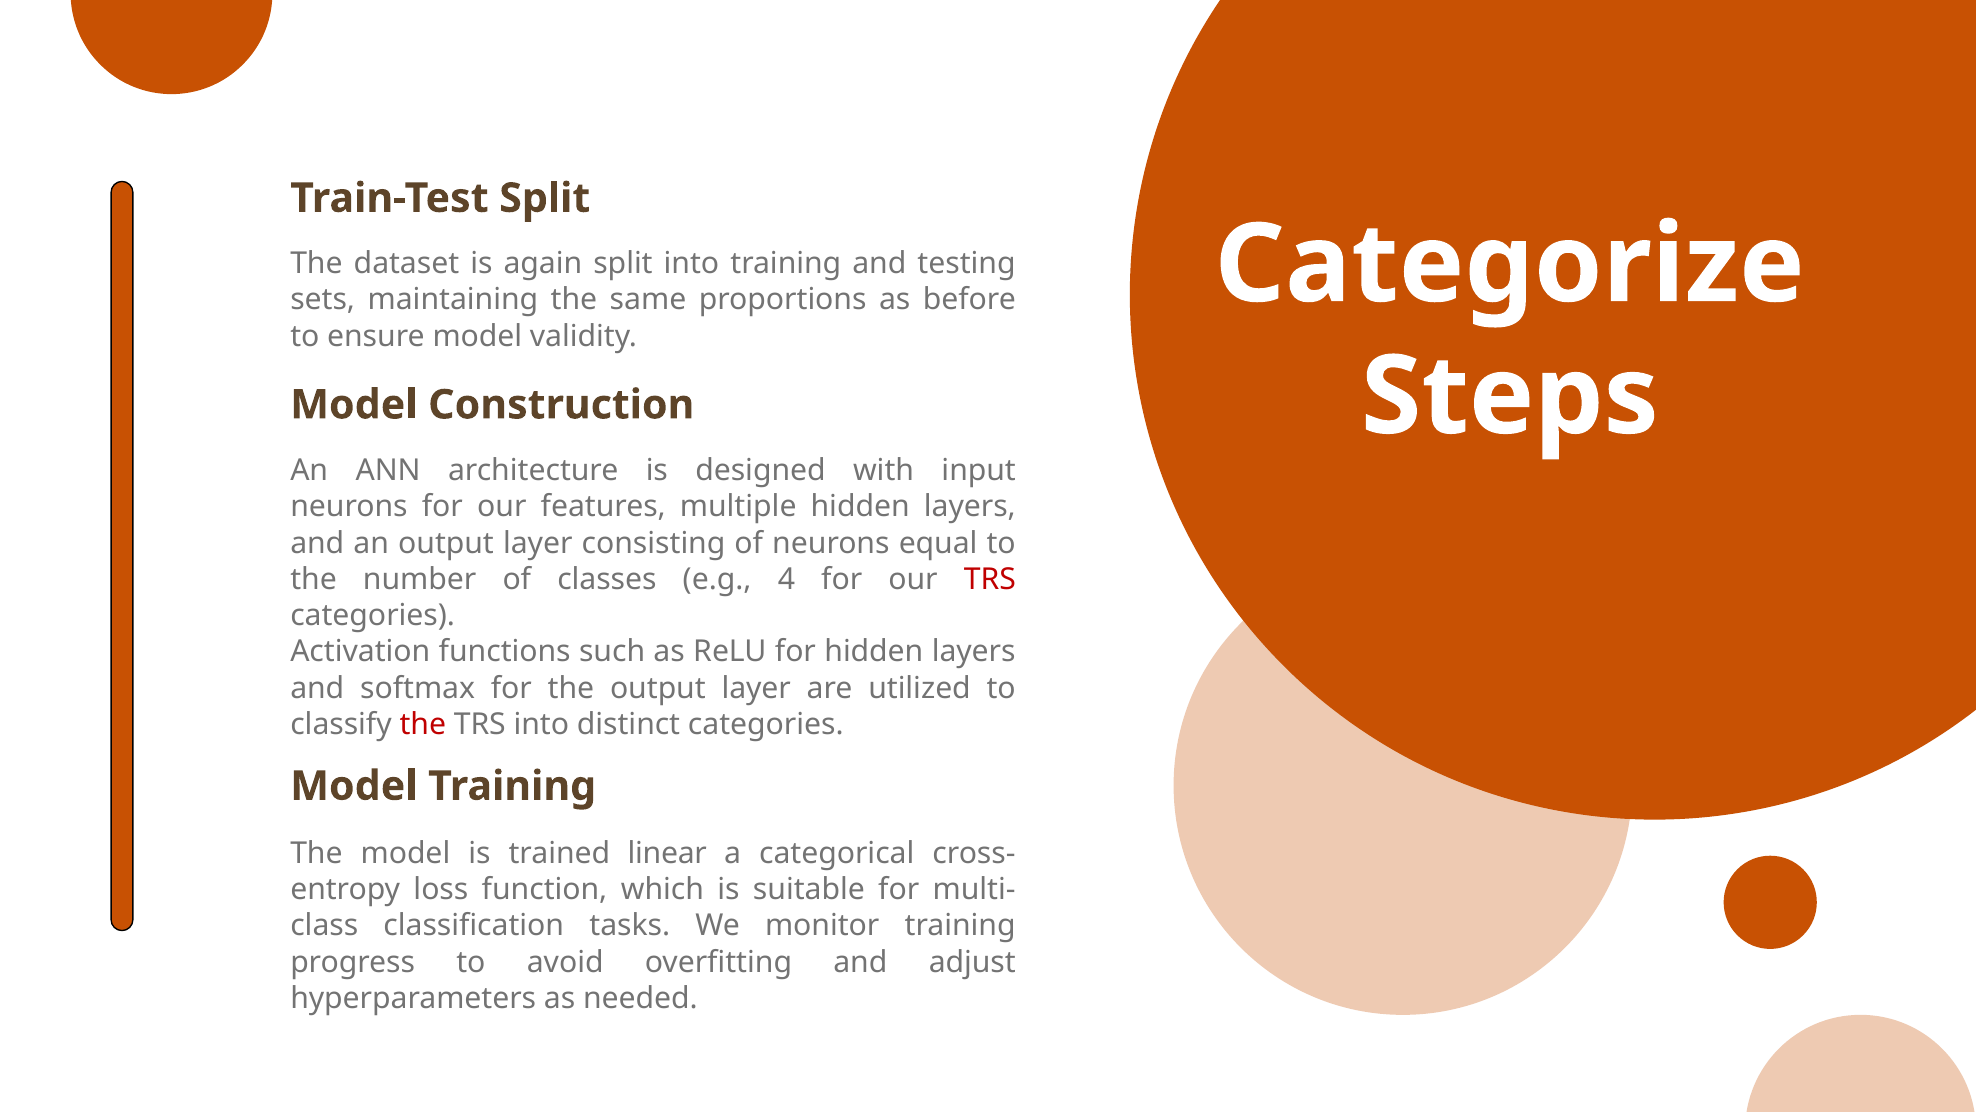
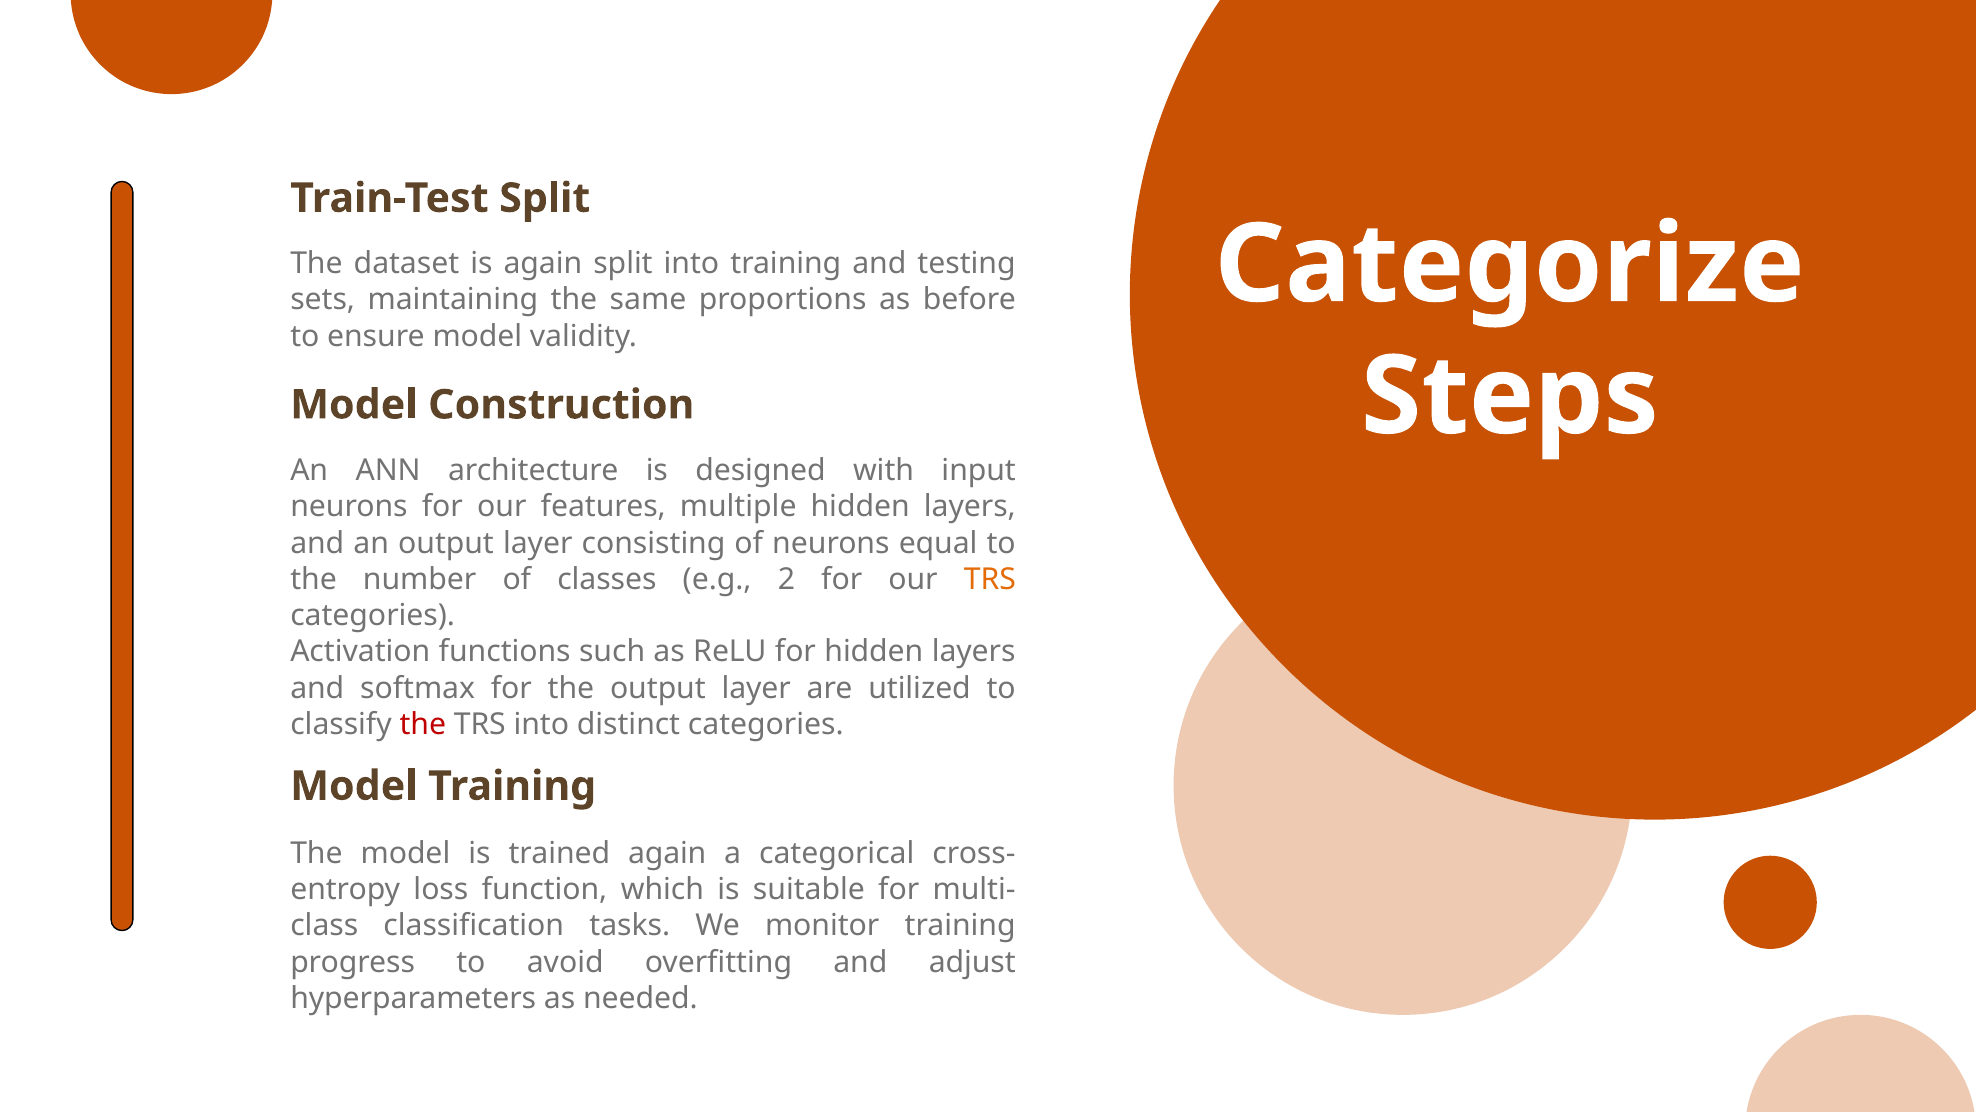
4: 4 -> 2
TRS at (990, 579) colour: red -> orange
trained linear: linear -> again
